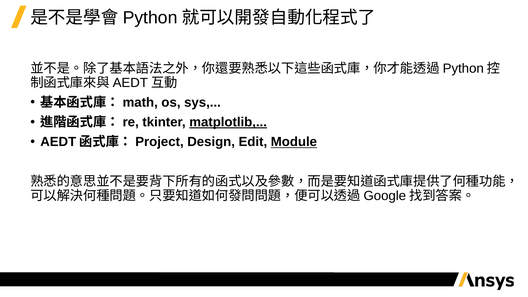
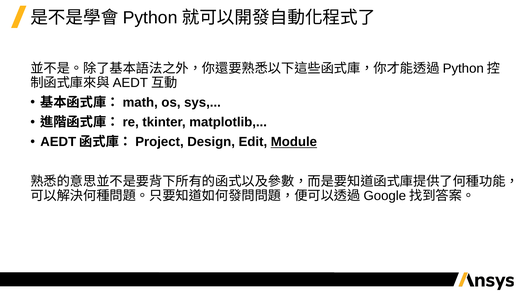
matplotlib underline: present -> none
